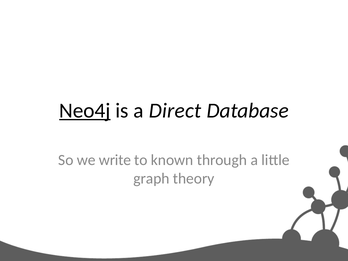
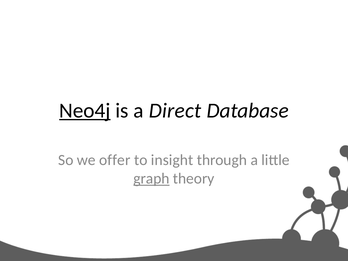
write: write -> offer
known: known -> insight
graph underline: none -> present
